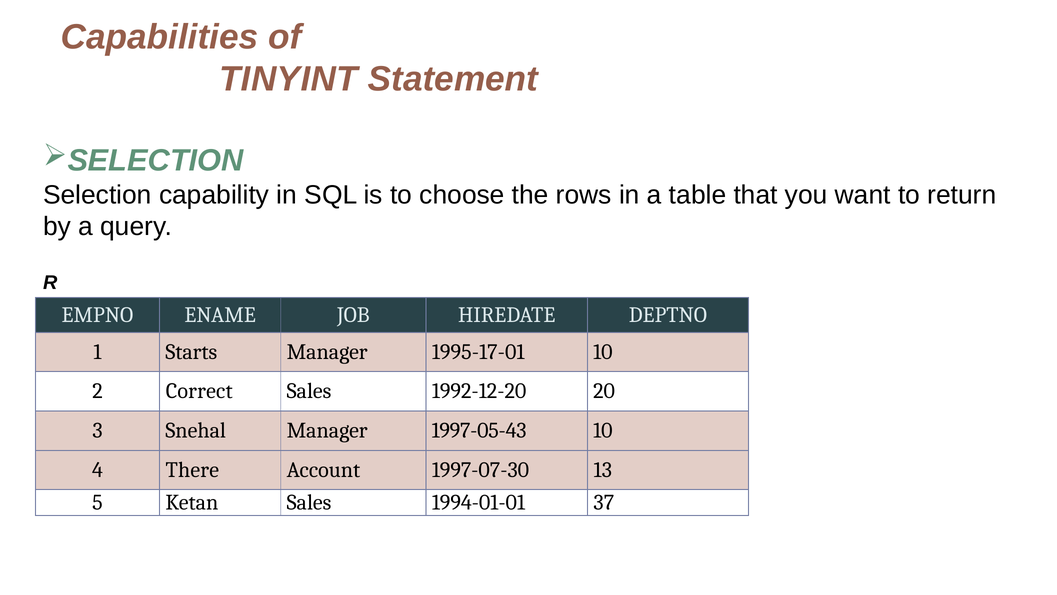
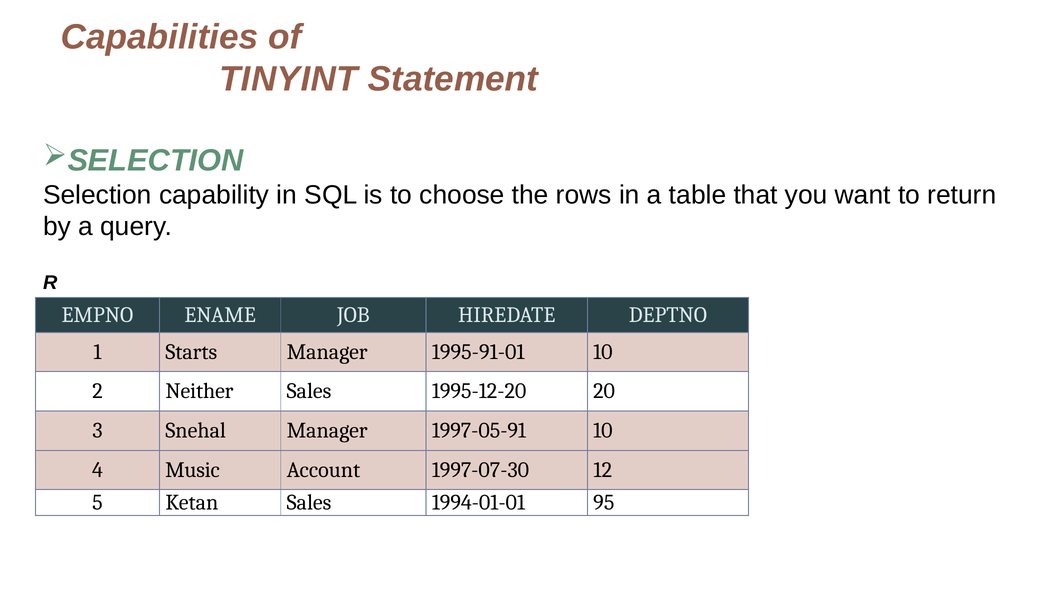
1995-17-01: 1995-17-01 -> 1995-91-01
Correct: Correct -> Neither
1992-12-20: 1992-12-20 -> 1995-12-20
1997-05-43: 1997-05-43 -> 1997-05-91
There: There -> Music
13: 13 -> 12
37: 37 -> 95
